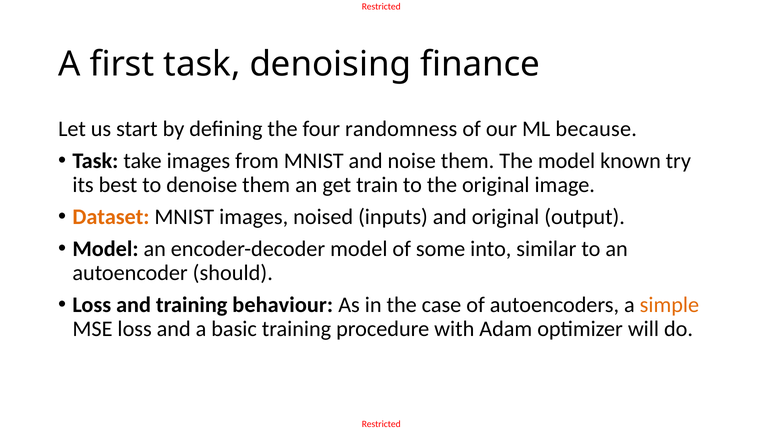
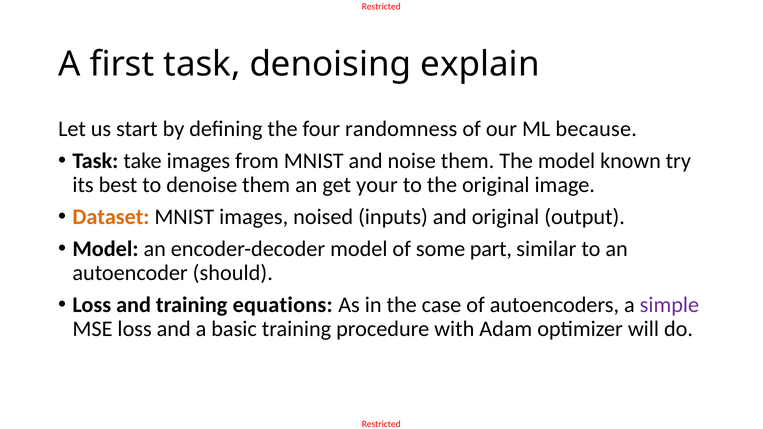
finance: finance -> explain
train: train -> your
into: into -> part
behaviour: behaviour -> equations
simple colour: orange -> purple
